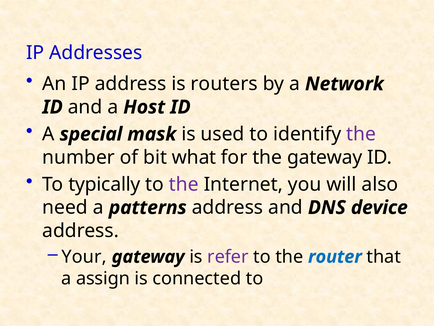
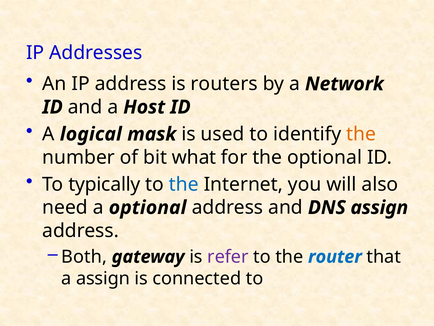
special: special -> logical
the at (361, 134) colour: purple -> orange
the gateway: gateway -> optional
the at (184, 184) colour: purple -> blue
a patterns: patterns -> optional
DNS device: device -> assign
Your: Your -> Both
